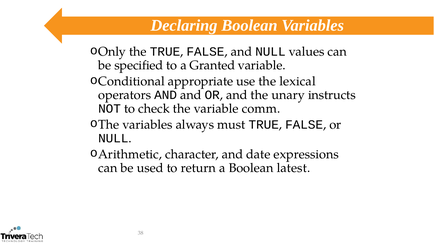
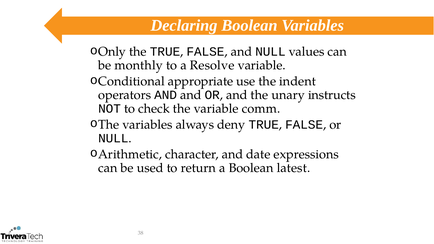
specified: specified -> monthly
Granted: Granted -> Resolve
lexical: lexical -> indent
must: must -> deny
